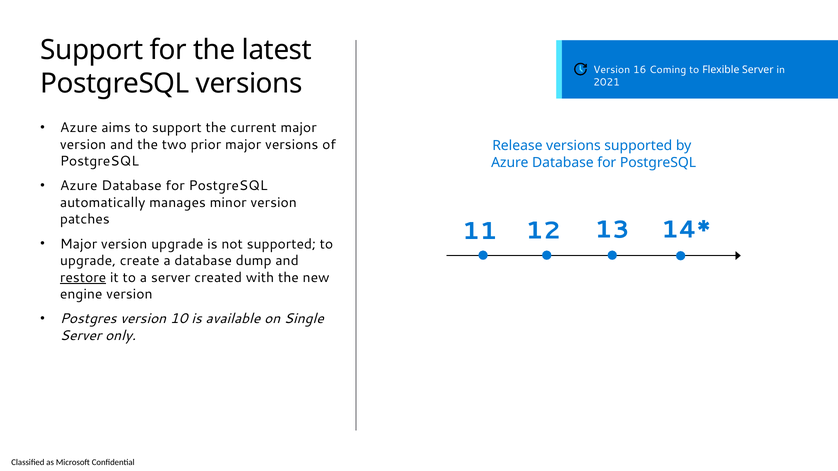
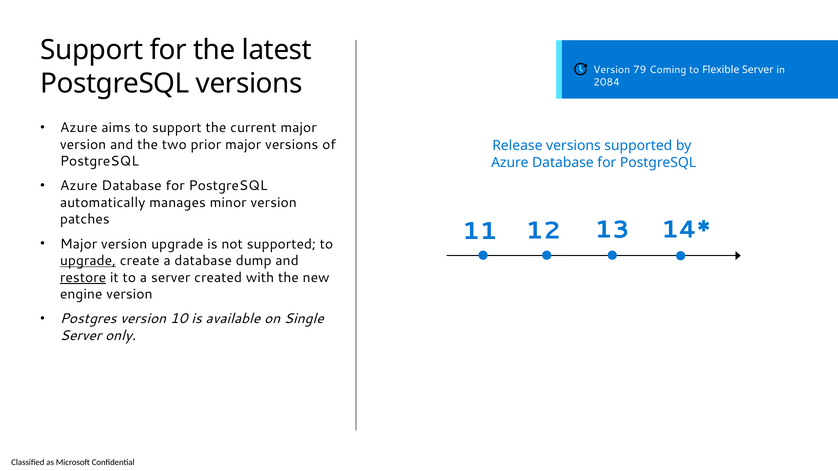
16: 16 -> 79
2021: 2021 -> 2084
upgrade at (88, 261) underline: none -> present
